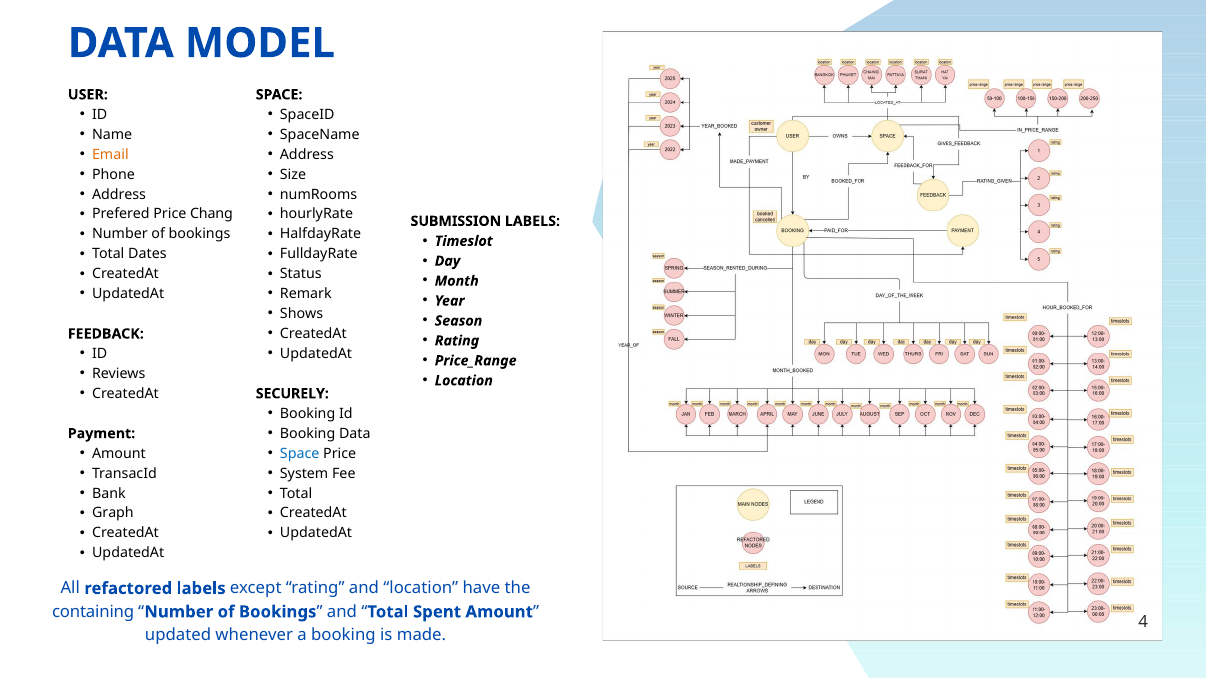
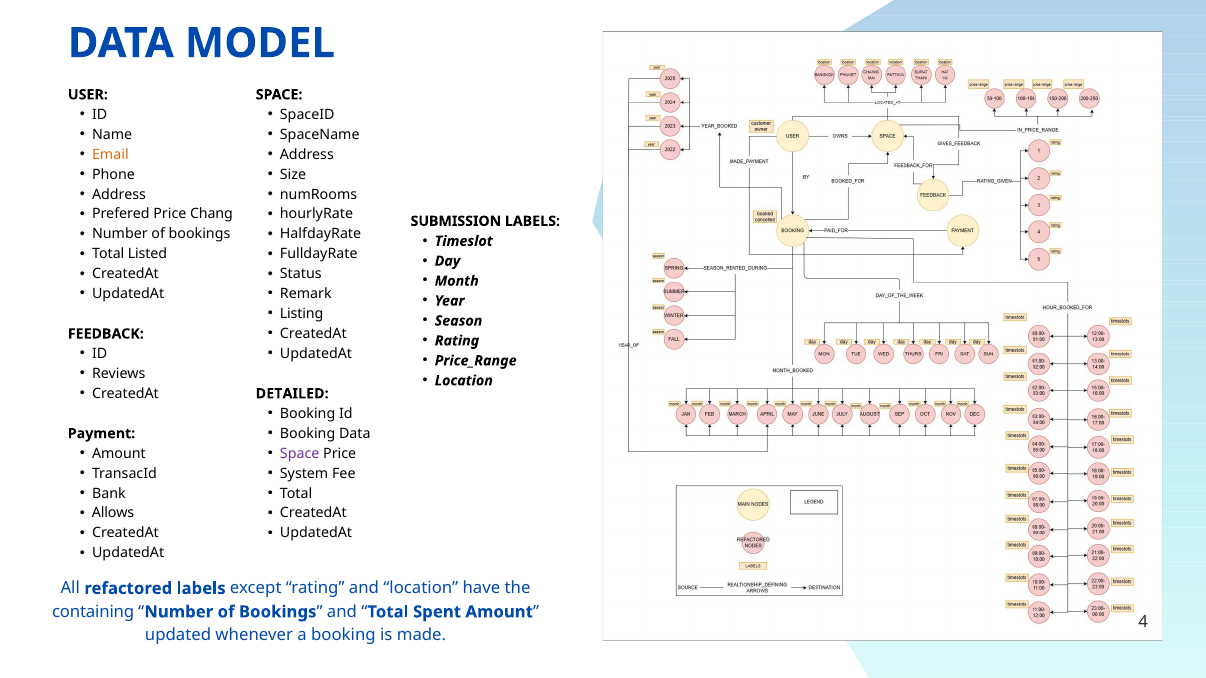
Dates: Dates -> Listed
Shows: Shows -> Listing
SECURELY: SECURELY -> DETAILED
Space at (300, 454) colour: blue -> purple
Graph: Graph -> Allows
